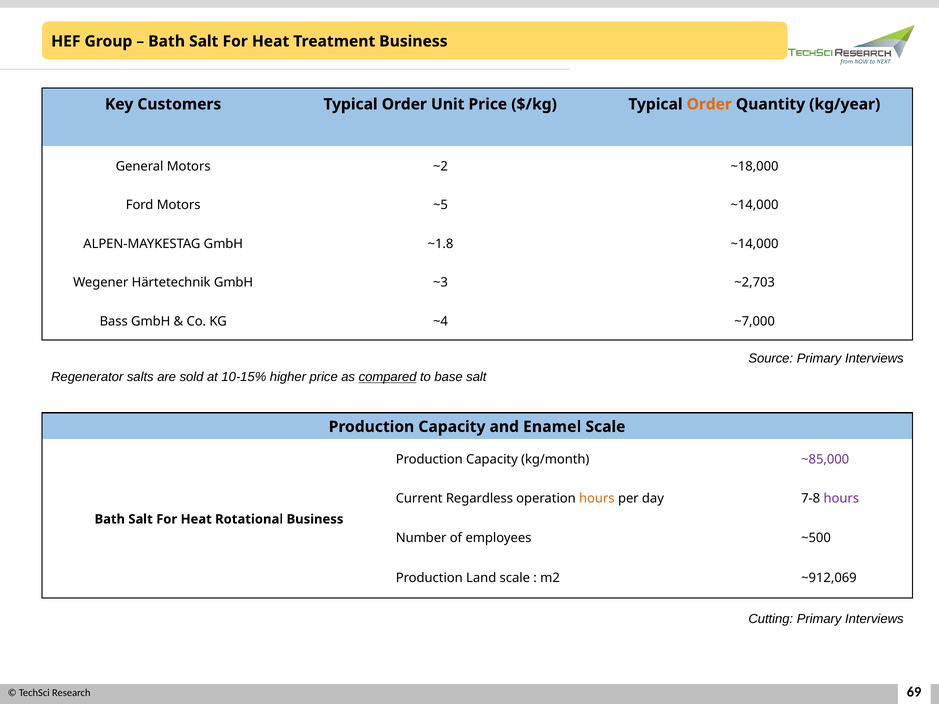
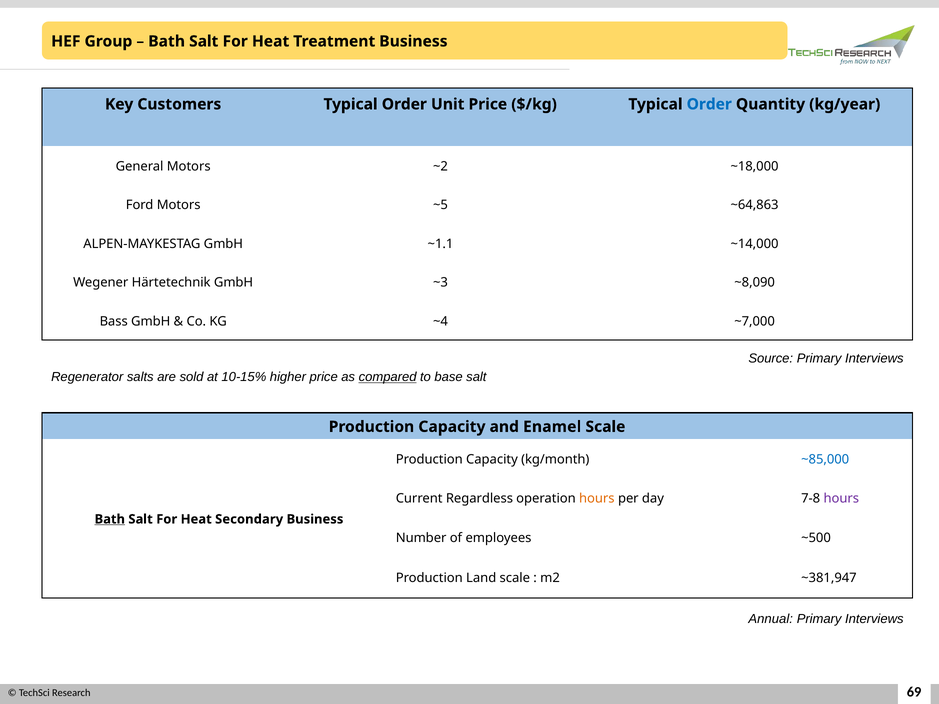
Order at (709, 104) colour: orange -> blue
~5 ~14,000: ~14,000 -> ~64,863
~1.8: ~1.8 -> ~1.1
~2,703: ~2,703 -> ~8,090
~85,000 colour: purple -> blue
Bath at (110, 519) underline: none -> present
Rotational: Rotational -> Secondary
~912,069: ~912,069 -> ~381,947
Cutting: Cutting -> Annual
